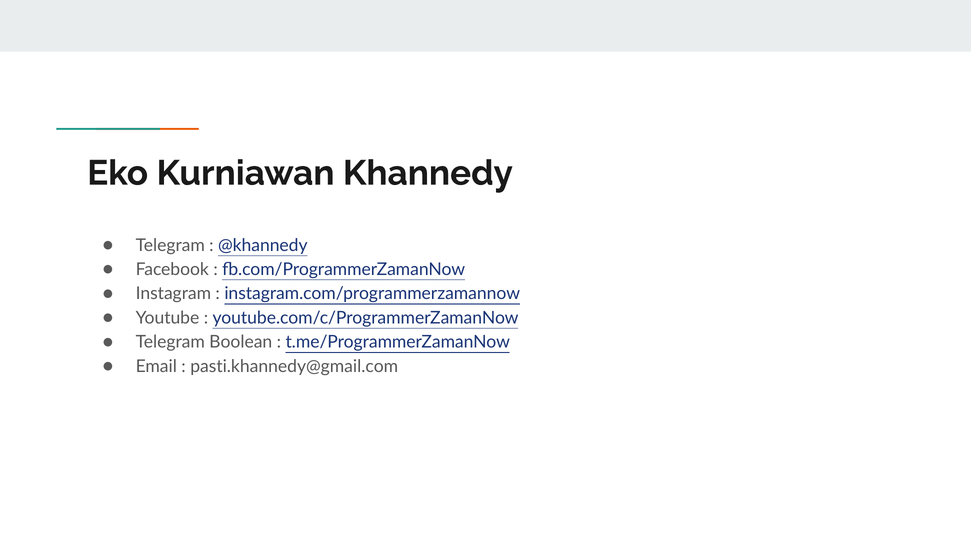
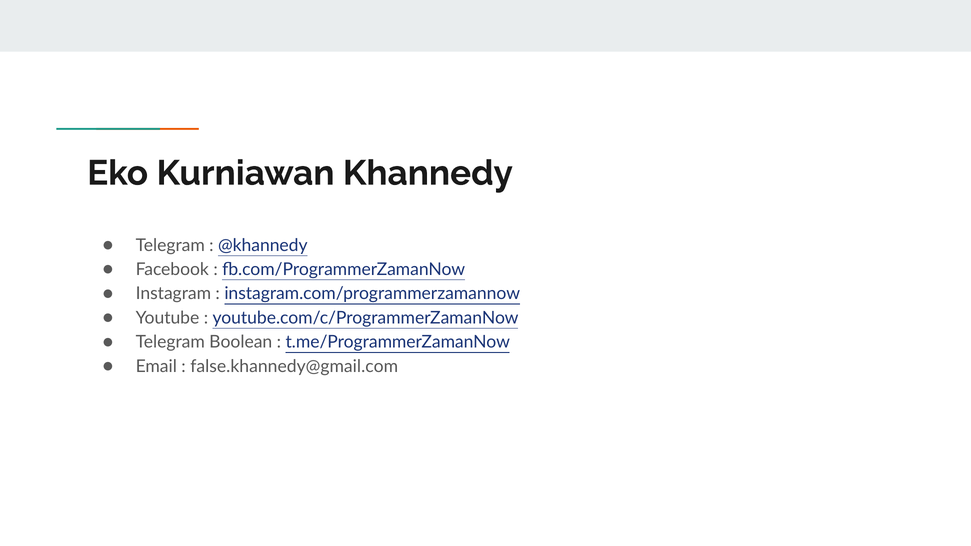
pasti.khannedy@gmail.com: pasti.khannedy@gmail.com -> false.khannedy@gmail.com
